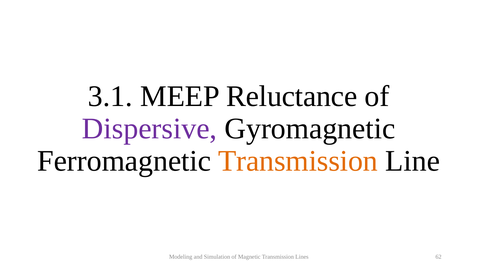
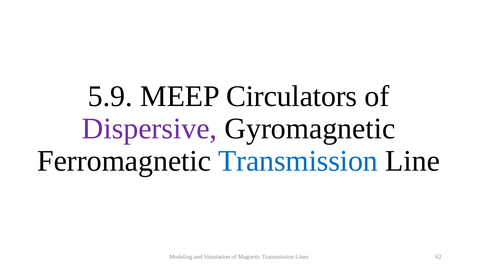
3.1: 3.1 -> 5.9
Reluctance: Reluctance -> Circulators
Transmission at (298, 161) colour: orange -> blue
